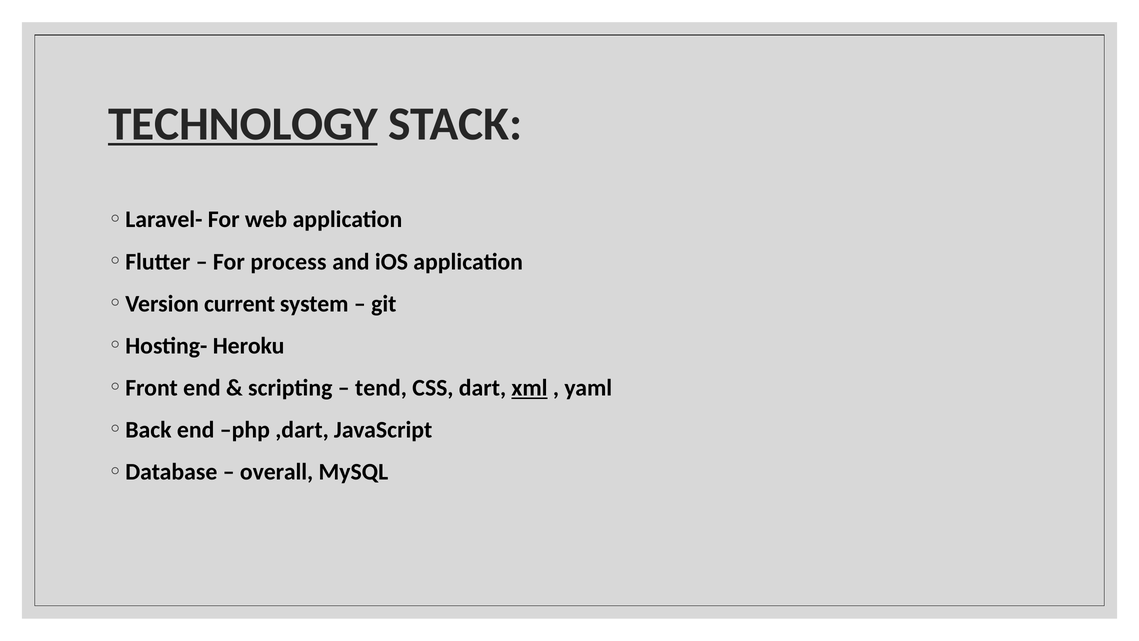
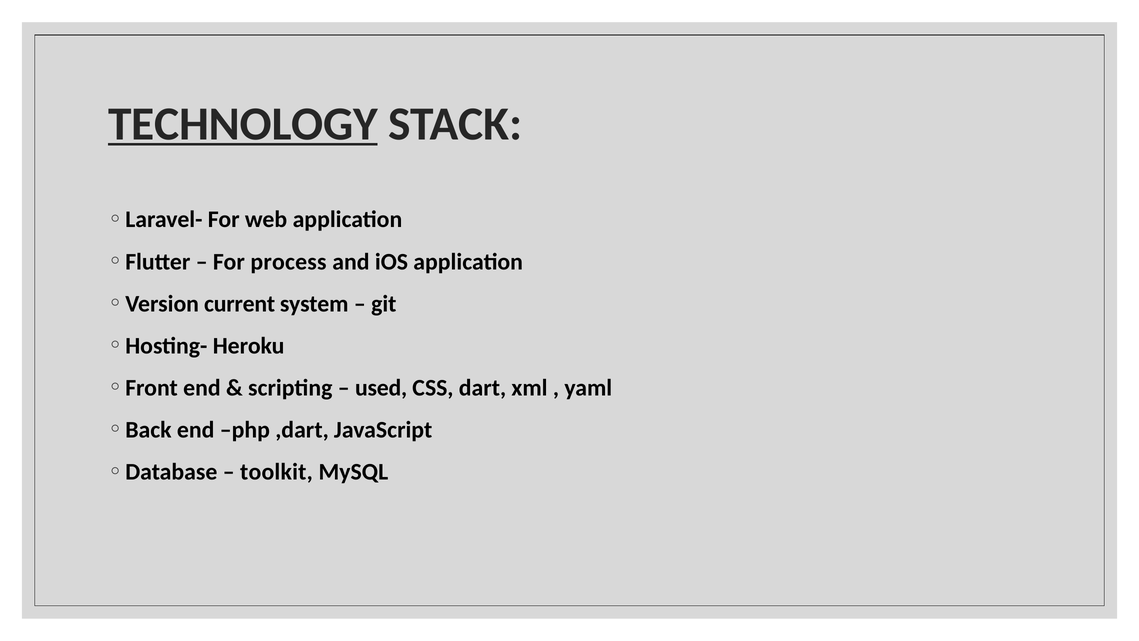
tend: tend -> used
xml underline: present -> none
overall: overall -> toolkit
